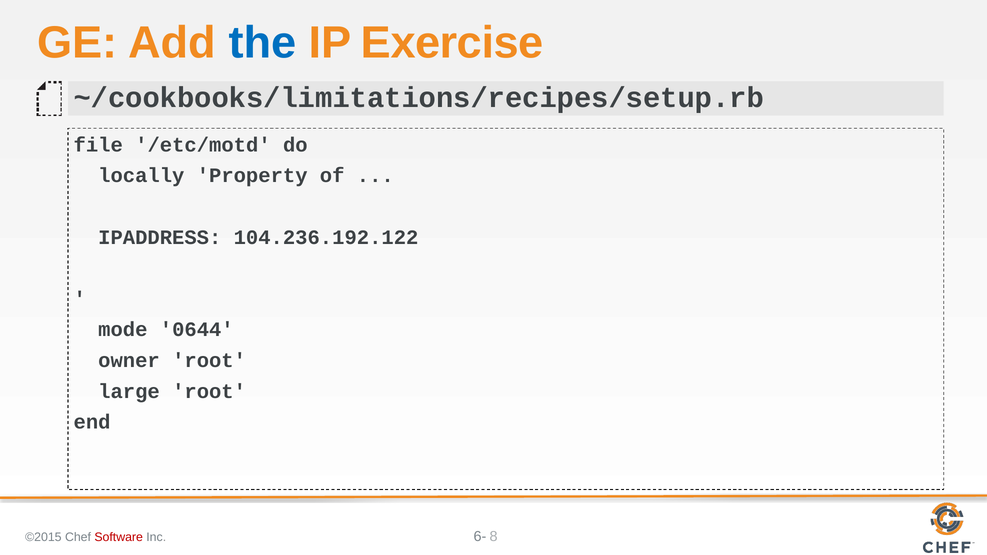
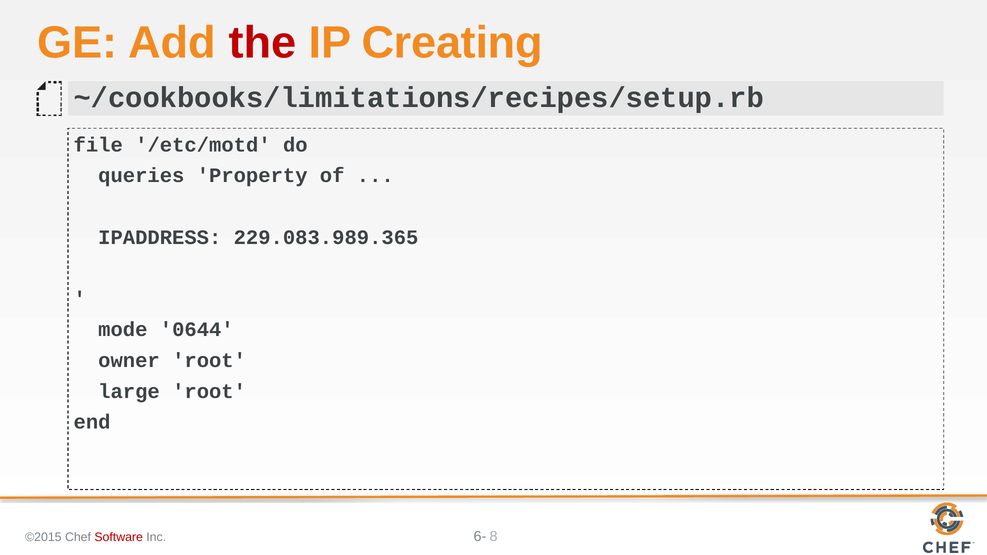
the colour: blue -> red
Exercise: Exercise -> Creating
locally: locally -> queries
104.236.192.122: 104.236.192.122 -> 229.083.989.365
